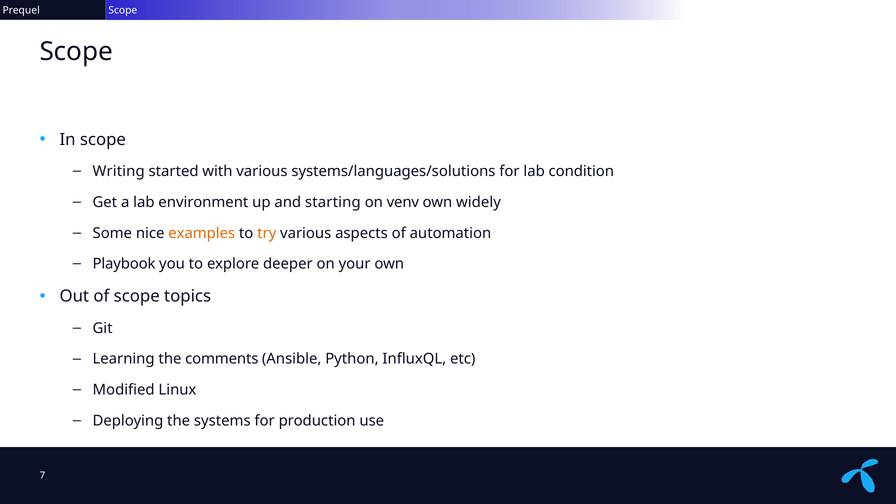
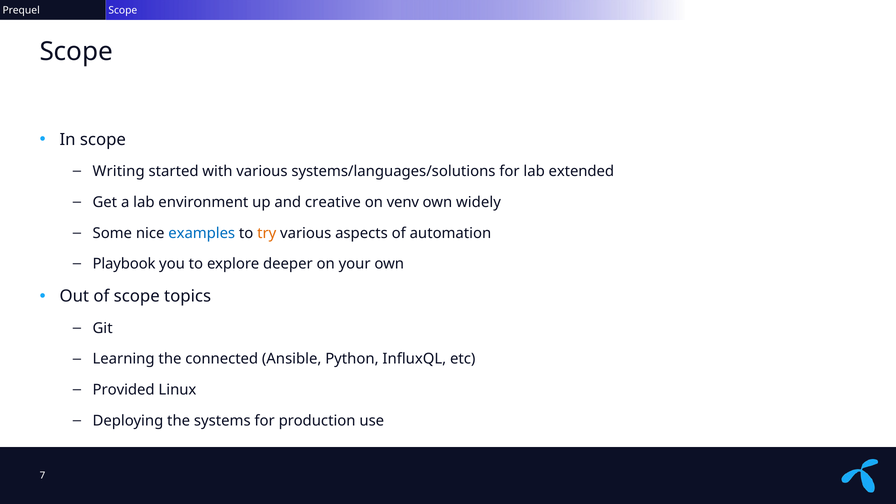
condition: condition -> extended
starting: starting -> creative
examples colour: orange -> blue
comments: comments -> connected
Modified: Modified -> Provided
